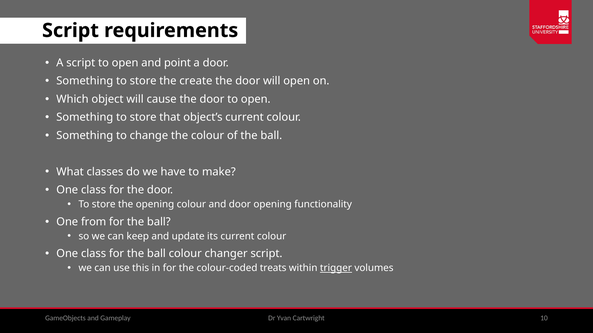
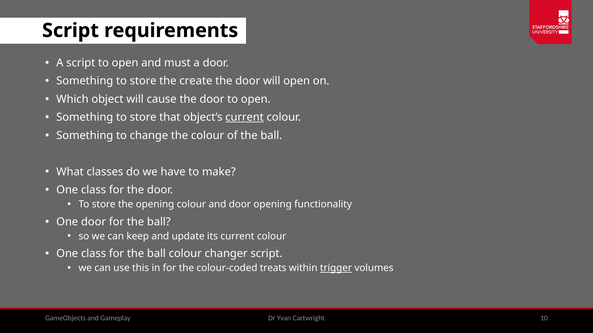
point: point -> must
current at (245, 117) underline: none -> present
One from: from -> door
